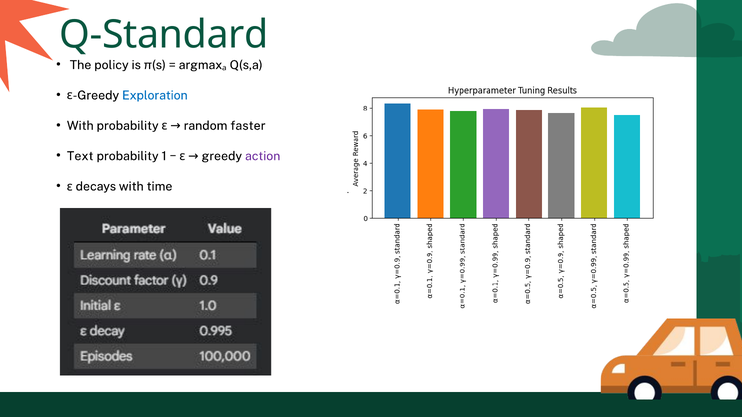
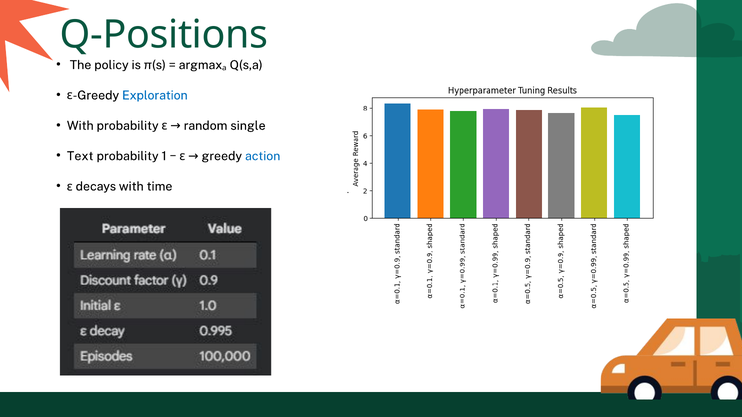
Q-Standard: Q-Standard -> Q-Positions
faster: faster -> single
action colour: purple -> blue
